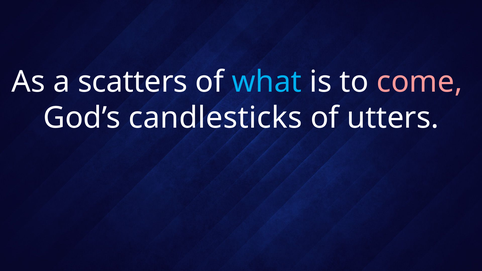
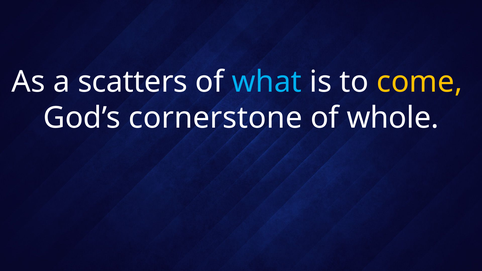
come colour: pink -> yellow
candlesticks: candlesticks -> cornerstone
utters: utters -> whole
